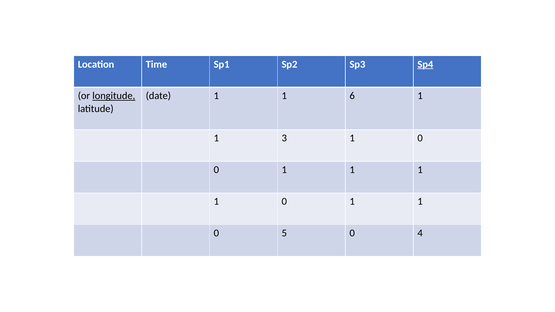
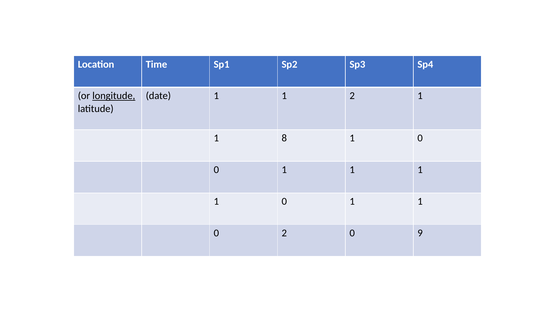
Sp4 underline: present -> none
1 6: 6 -> 2
3: 3 -> 8
0 5: 5 -> 2
4: 4 -> 9
